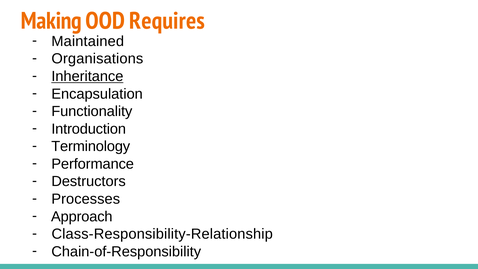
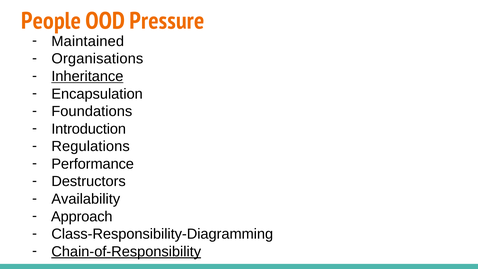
Making: Making -> People
Requires: Requires -> Pressure
Functionality: Functionality -> Foundations
Terminology: Terminology -> Regulations
Processes: Processes -> Availability
Class-Responsibility-Relationship: Class-Responsibility-Relationship -> Class-Responsibility-Diagramming
Chain-of-Responsibility underline: none -> present
